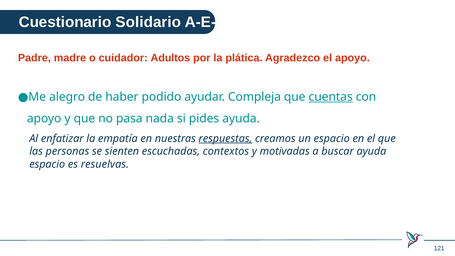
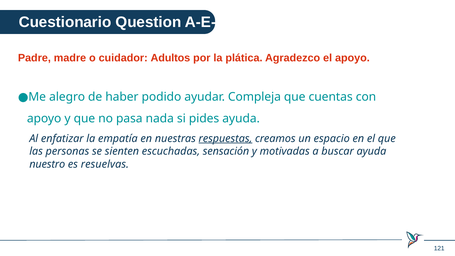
Solidario: Solidario -> Question
cuentas underline: present -> none
contextos: contextos -> sensación
espacio at (47, 164): espacio -> nuestro
